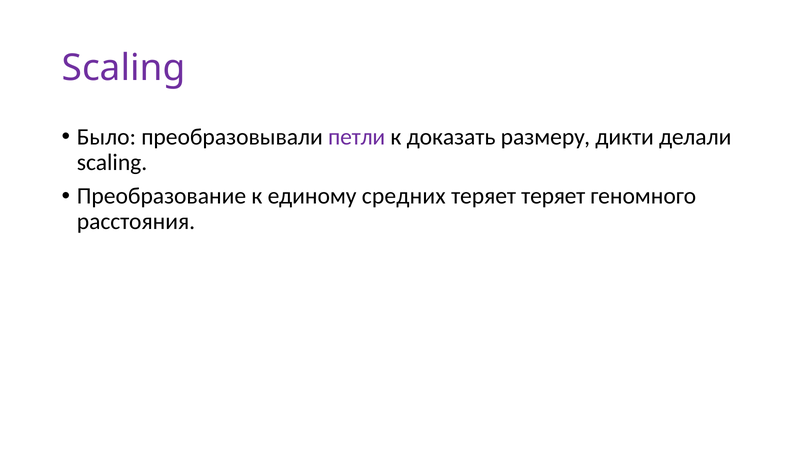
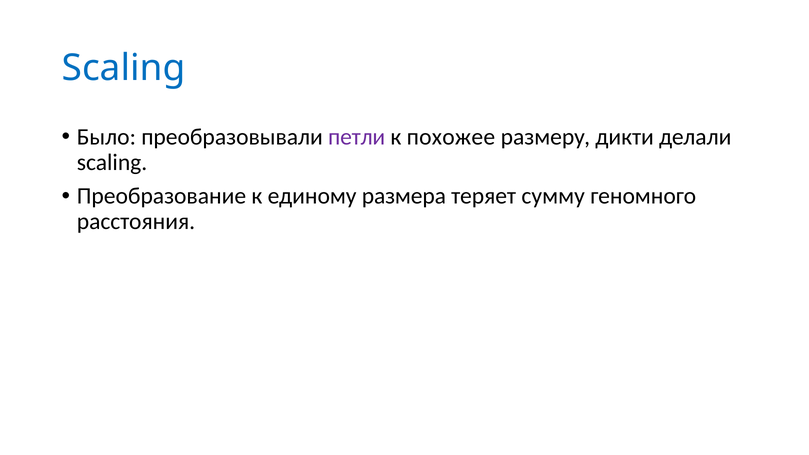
Scaling at (124, 68) colour: purple -> blue
доказать: доказать -> похожее
средних: средних -> размера
теряет теряет: теряет -> сумму
